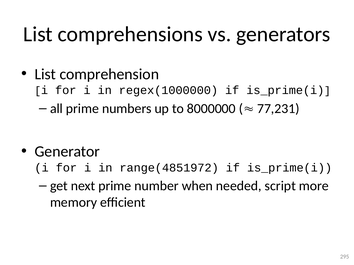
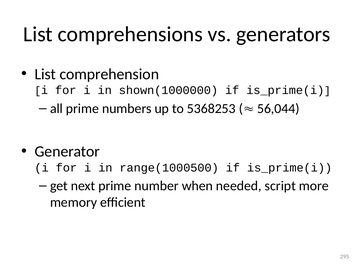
regex(1000000: regex(1000000 -> shown(1000000
8000000: 8000000 -> 5368253
77,231: 77,231 -> 56,044
range(4851972: range(4851972 -> range(1000500
